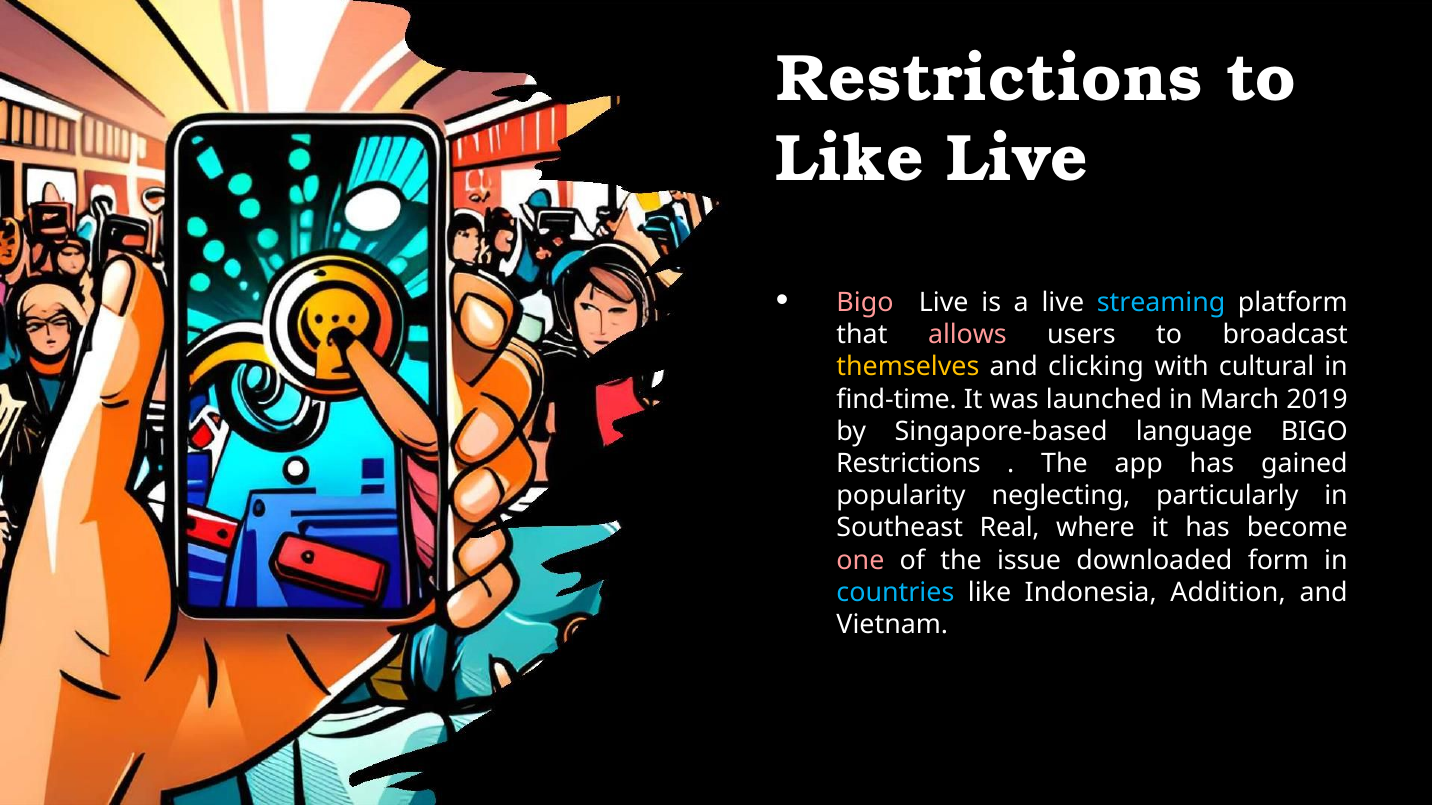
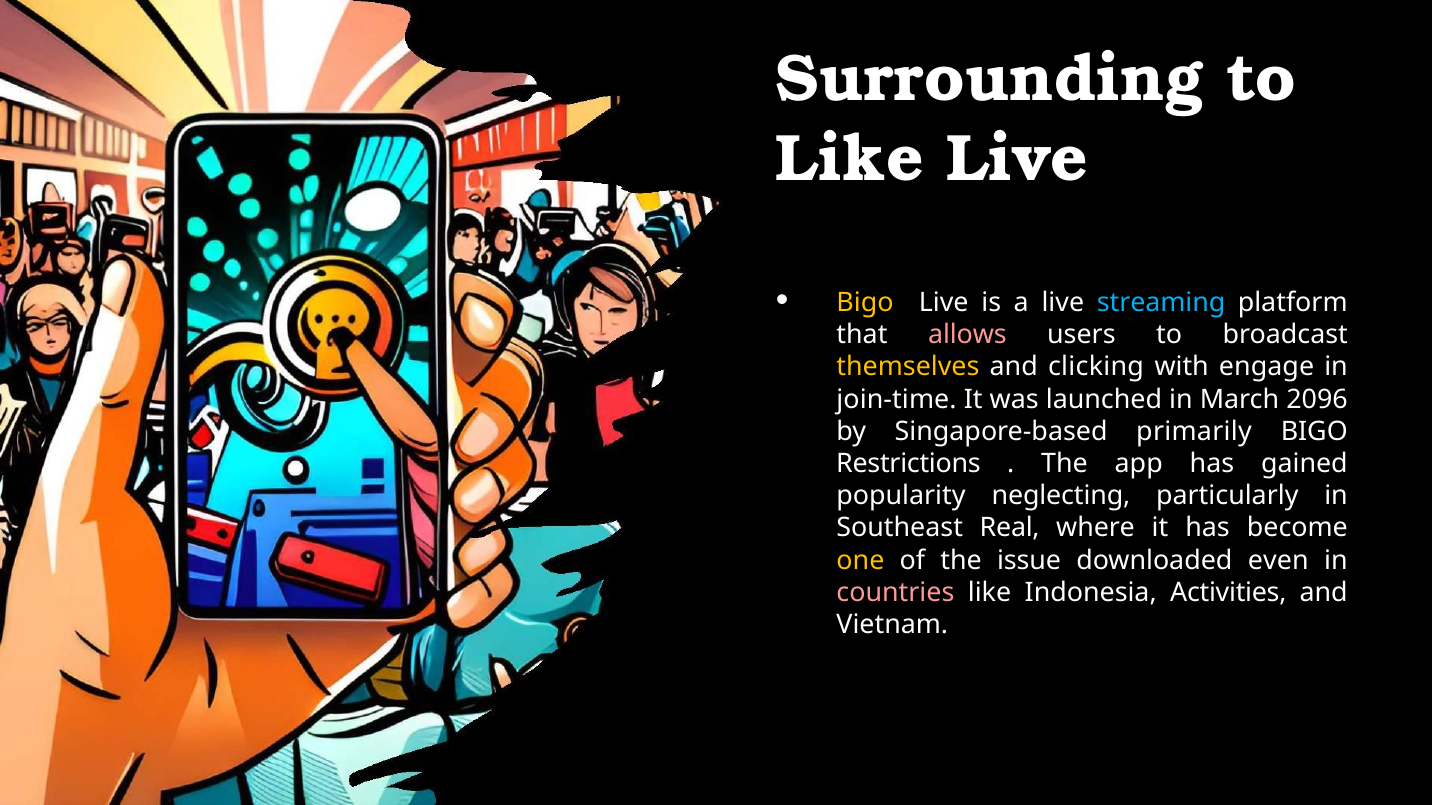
Restrictions at (990, 79): Restrictions -> Surrounding
Bigo at (865, 303) colour: pink -> yellow
cultural: cultural -> engage
find-time: find-time -> join-time
2019: 2019 -> 2096
language: language -> primarily
one colour: pink -> yellow
form: form -> even
countries colour: light blue -> pink
Addition: Addition -> Activities
